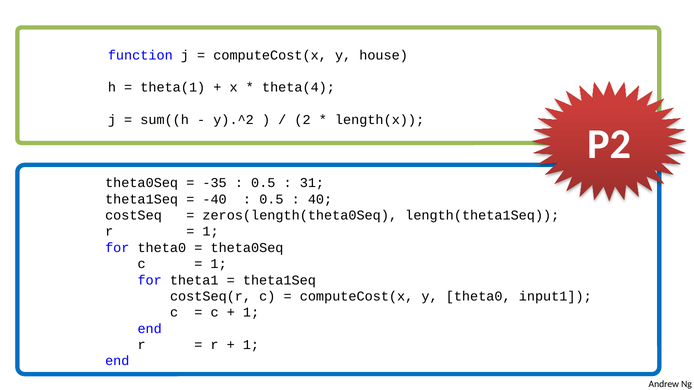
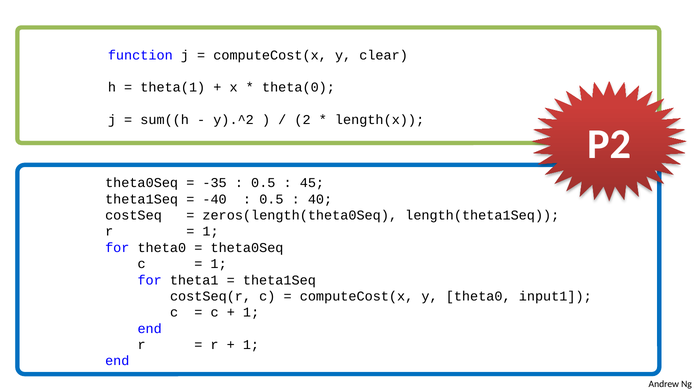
house: house -> clear
theta(4: theta(4 -> theta(0
31: 31 -> 45
